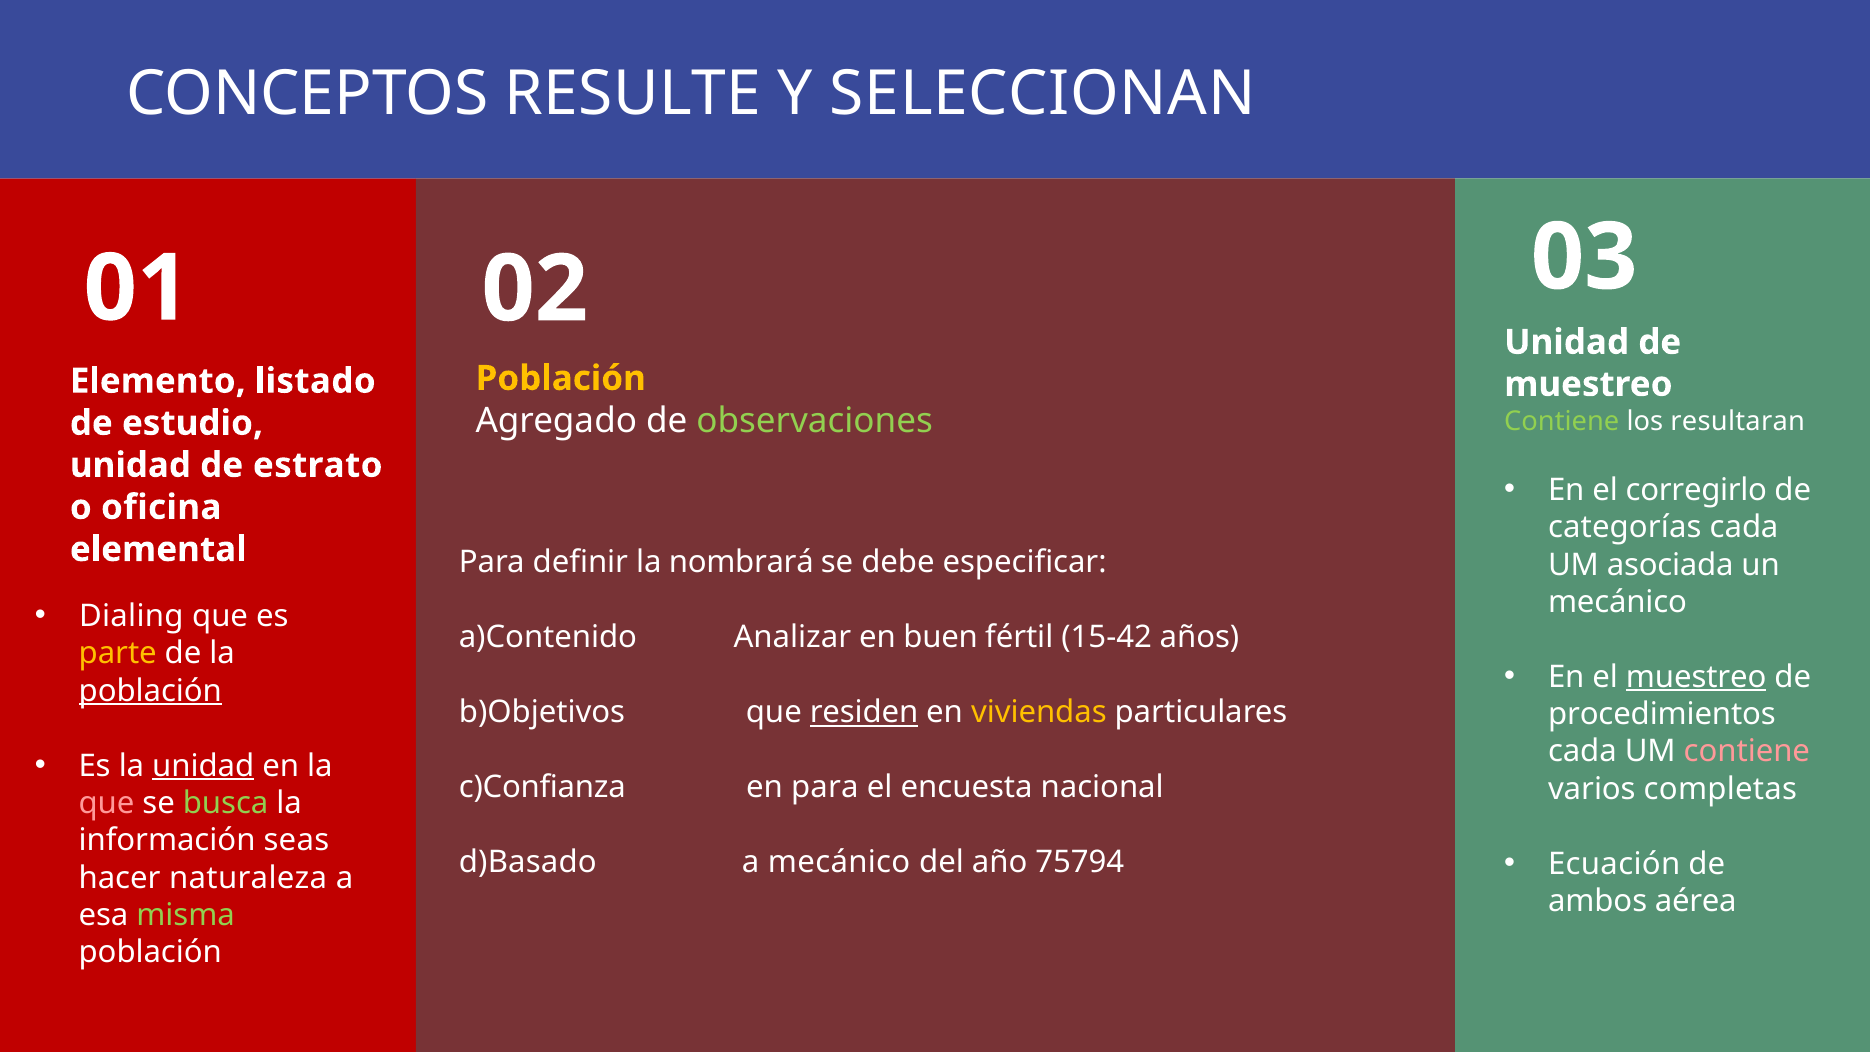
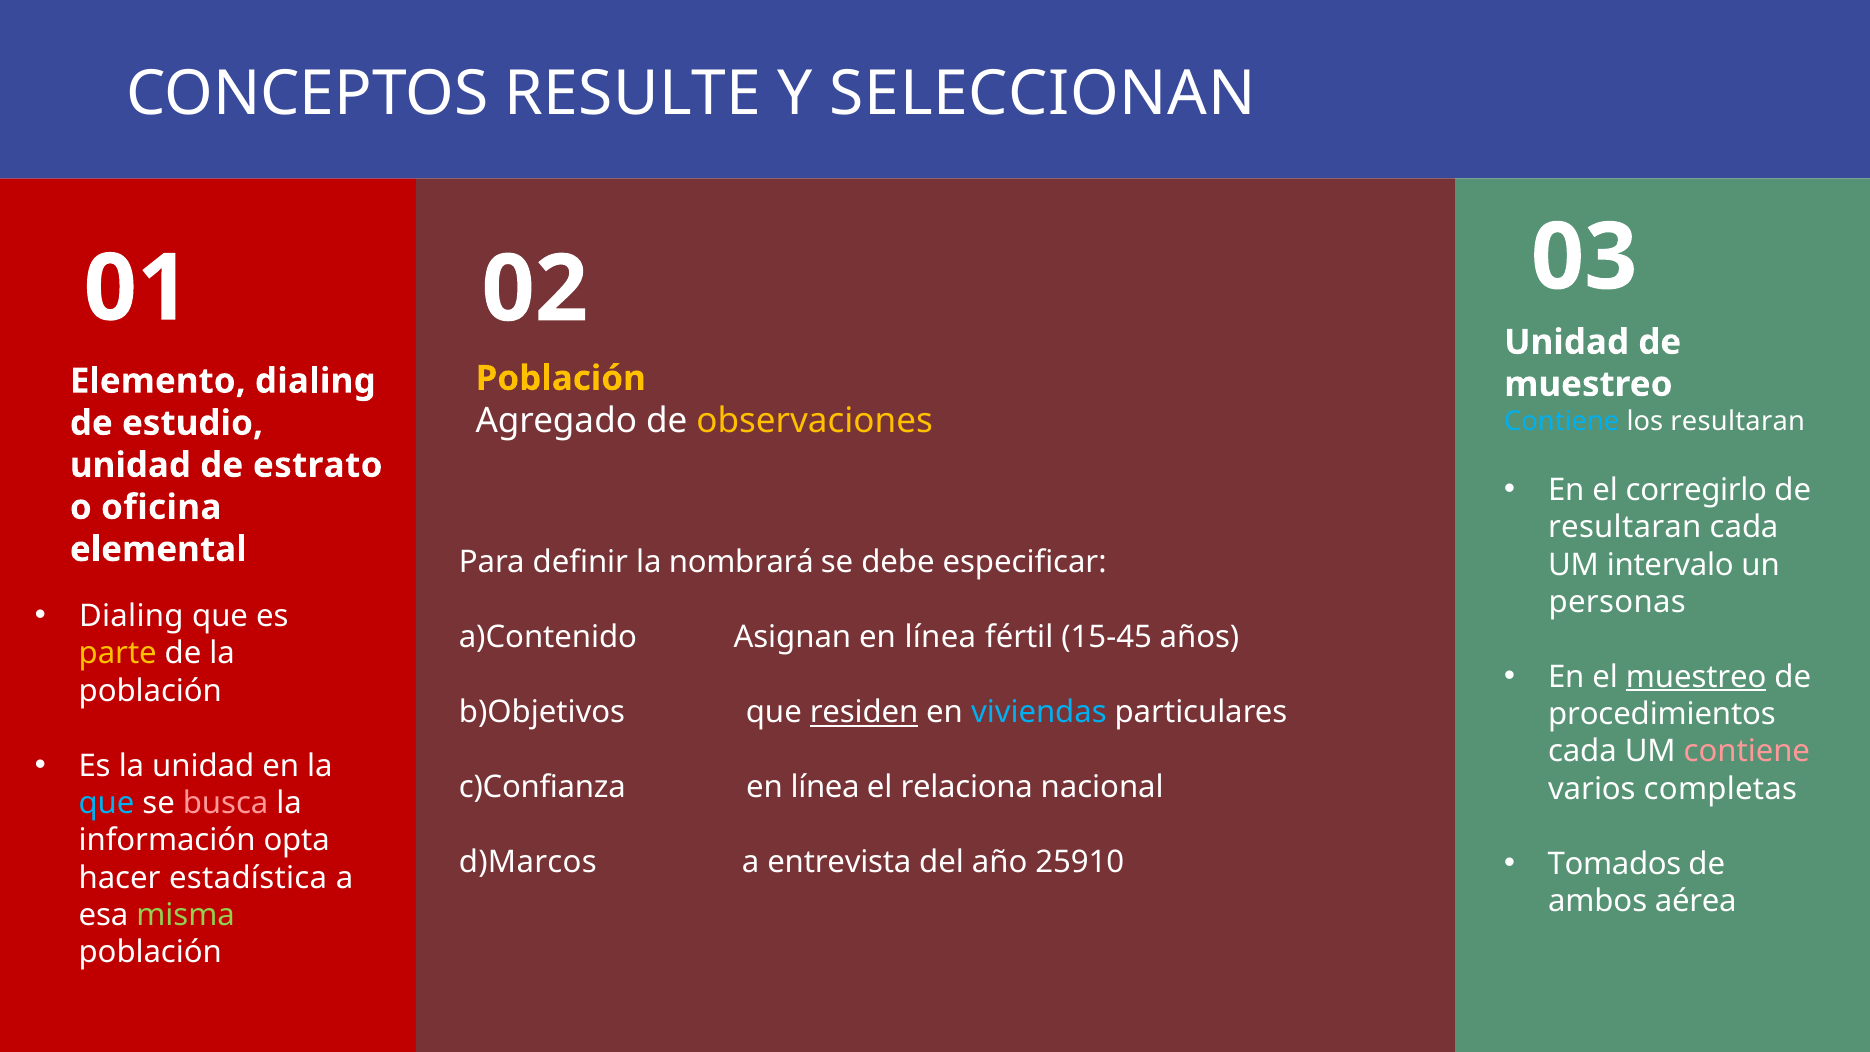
Elemento listado: listado -> dialing
observaciones colour: light green -> yellow
Contiene at (1562, 421) colour: light green -> light blue
categorías at (1625, 527): categorías -> resultaran
asociada: asociada -> intervalo
mecánico at (1617, 602): mecánico -> personas
Analizar: Analizar -> Asignan
buen at (941, 637): buen -> línea
15-42: 15-42 -> 15-45
población at (150, 691) underline: present -> none
viviendas colour: yellow -> light blue
unidad at (203, 766) underline: present -> none
para at (825, 787): para -> línea
encuesta: encuesta -> relaciona
que at (107, 803) colour: pink -> light blue
busca colour: light green -> pink
seas: seas -> opta
Ecuación: Ecuación -> Tomados
d)Basado: d)Basado -> d)Marcos
a mecánico: mecánico -> entrevista
75794: 75794 -> 25910
naturaleza: naturaleza -> estadística
